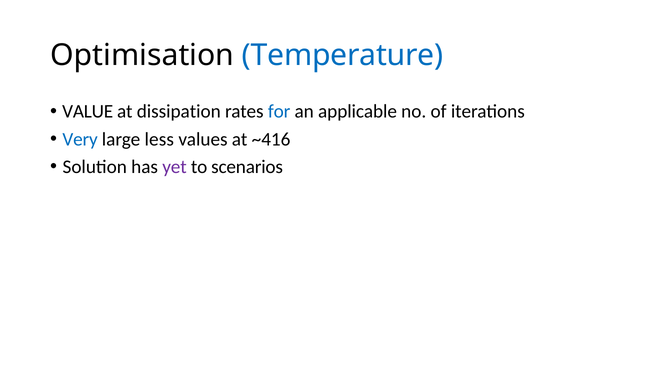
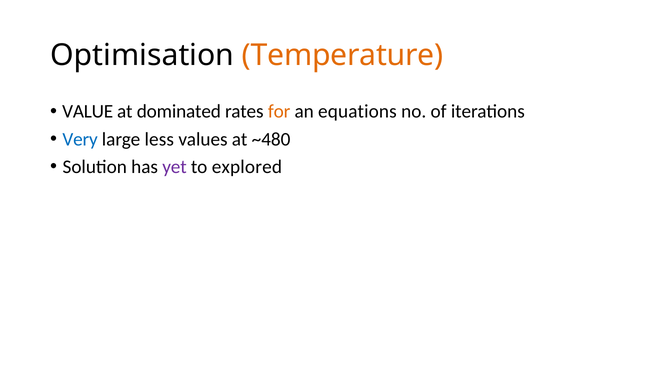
Temperature colour: blue -> orange
dissipation: dissipation -> dominated
for colour: blue -> orange
applicable: applicable -> equations
~416: ~416 -> ~480
scenarios: scenarios -> explored
